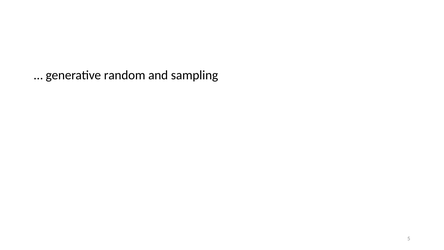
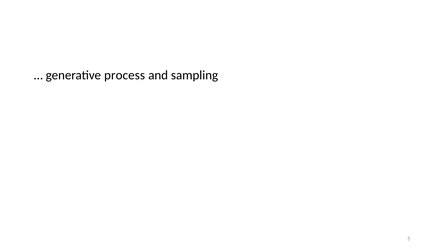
random: random -> process
